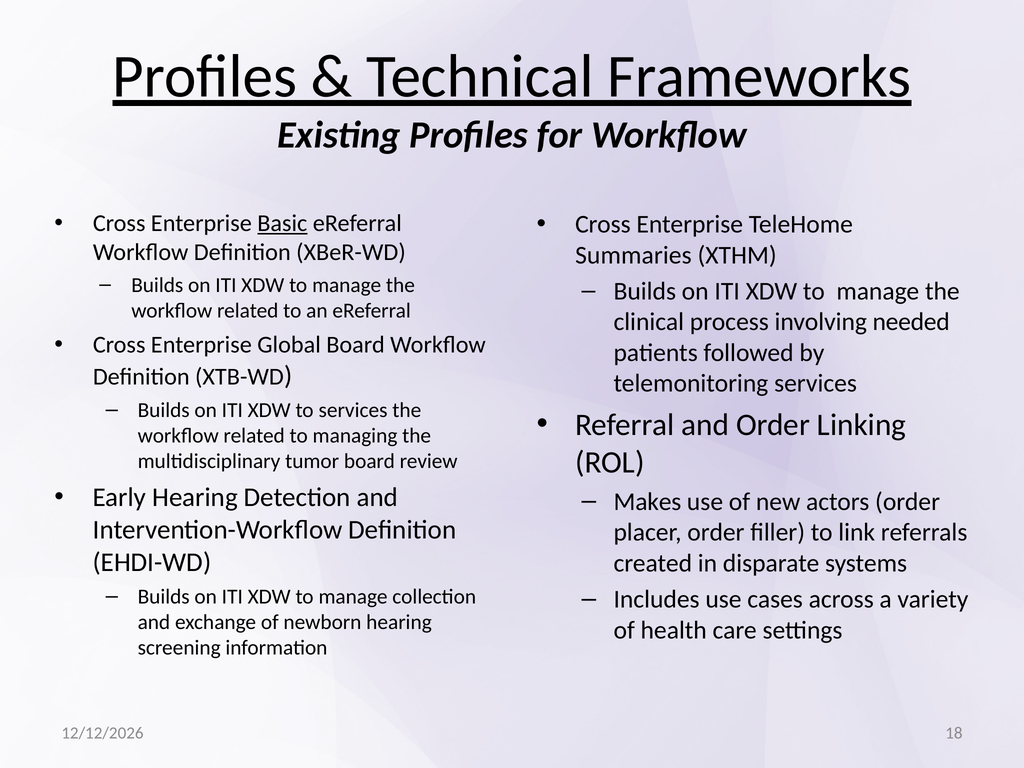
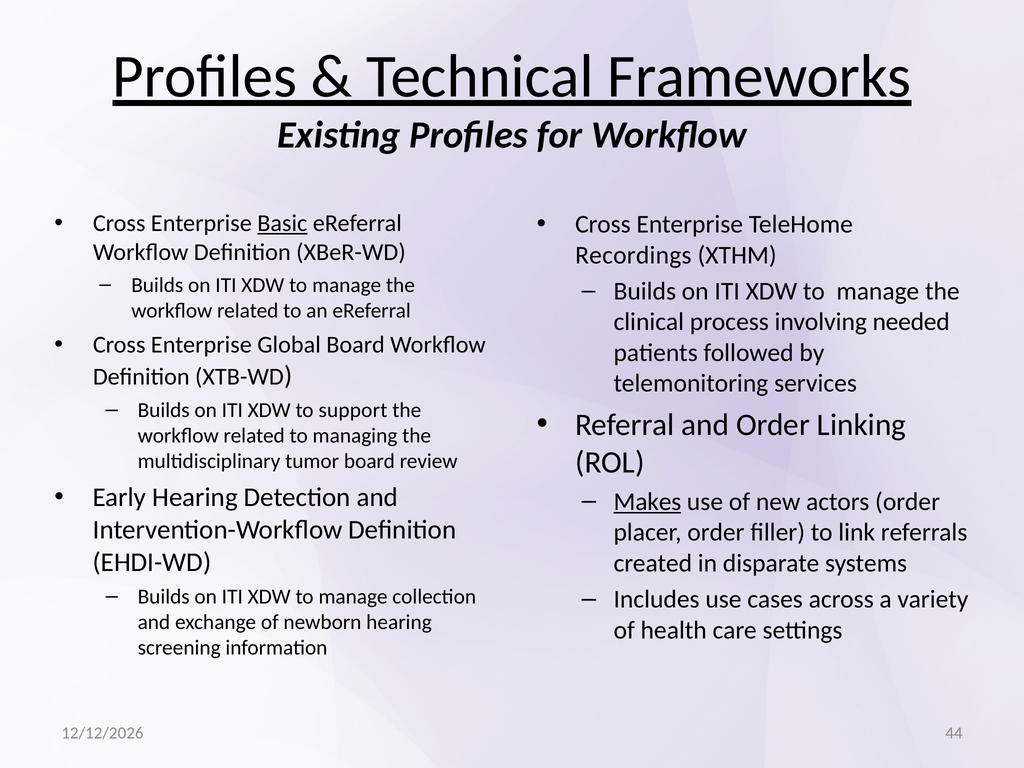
Summaries: Summaries -> Recordings
to services: services -> support
Makes underline: none -> present
18: 18 -> 44
